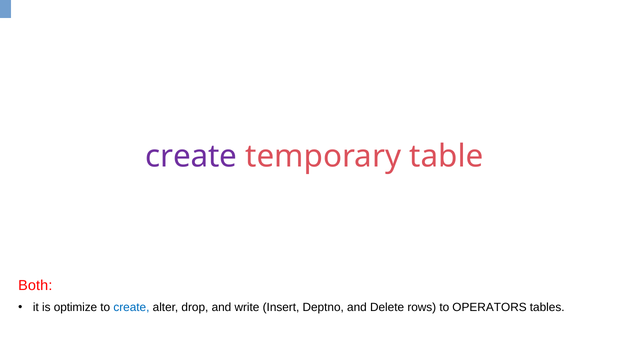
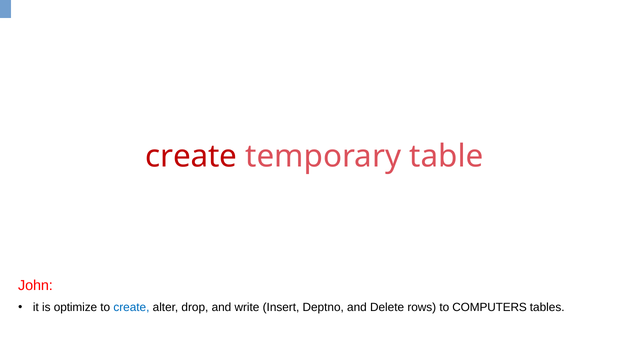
create at (191, 156) colour: purple -> red
Both: Both -> John
OPERATORS: OPERATORS -> COMPUTERS
